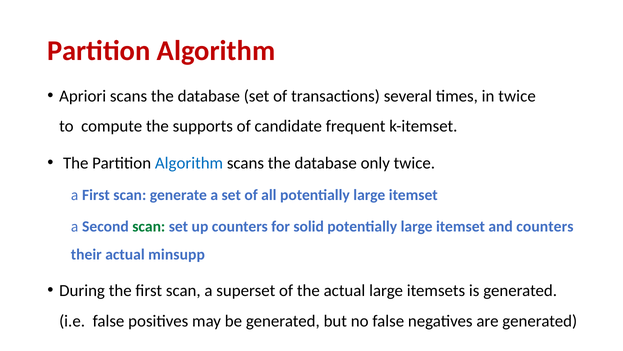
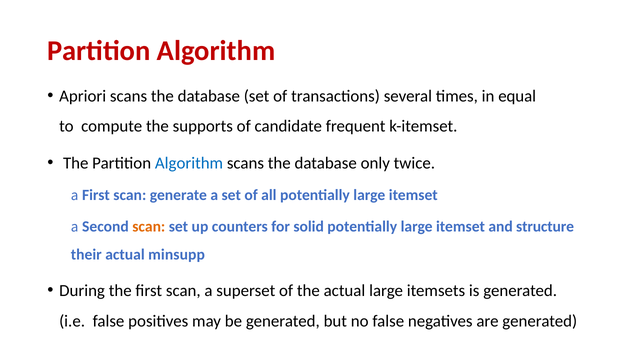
in twice: twice -> equal
scan at (149, 226) colour: green -> orange
and counters: counters -> structure
